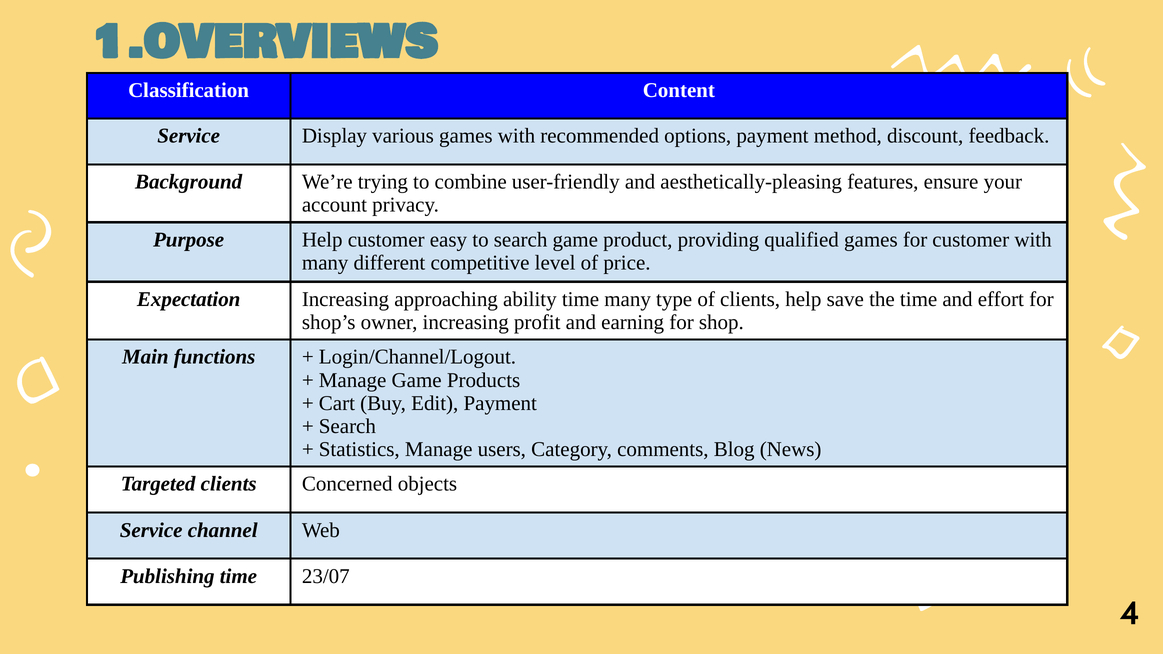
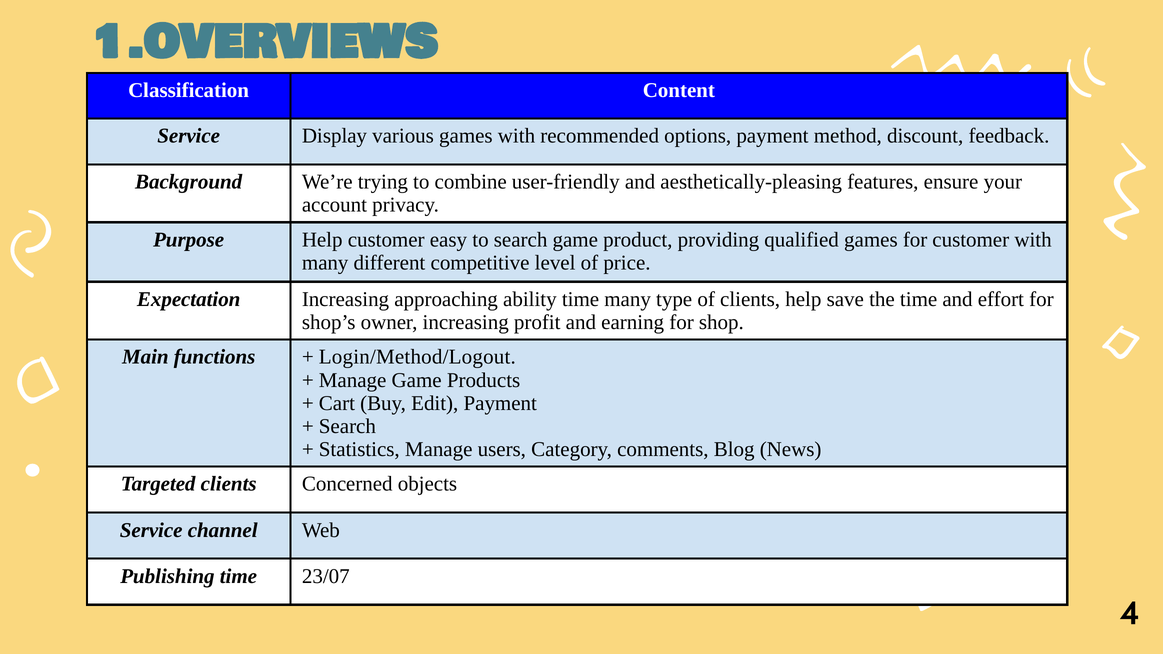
Login/Channel/Logout: Login/Channel/Logout -> Login/Method/Logout
